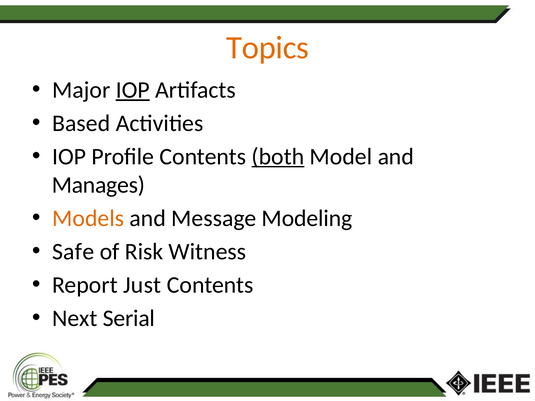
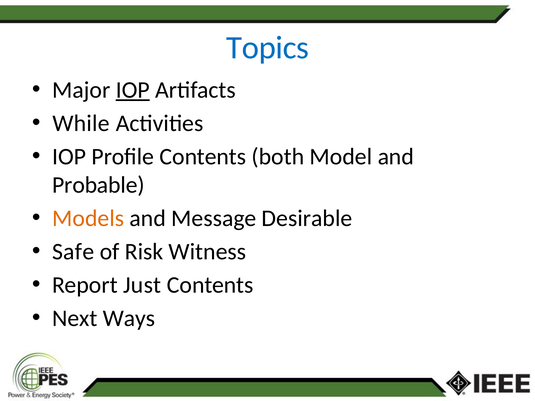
Topics colour: orange -> blue
Based: Based -> While
both underline: present -> none
Manages: Manages -> Probable
Modeling: Modeling -> Desirable
Serial: Serial -> Ways
